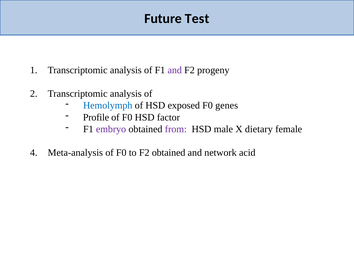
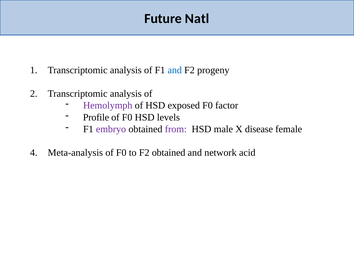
Test: Test -> Natl
and at (175, 70) colour: purple -> blue
Hemolymph colour: blue -> purple
genes: genes -> factor
factor: factor -> levels
dietary: dietary -> disease
